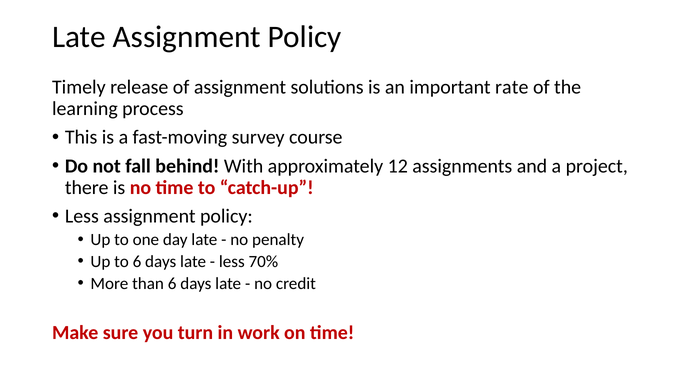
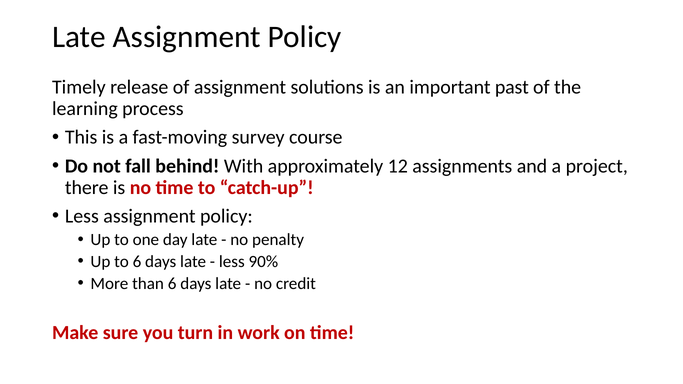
rate: rate -> past
70%: 70% -> 90%
